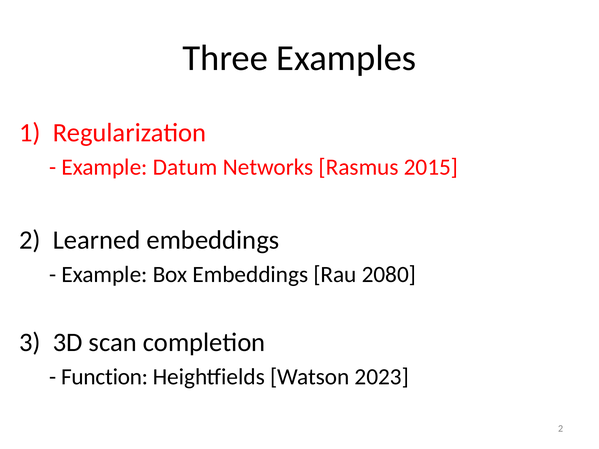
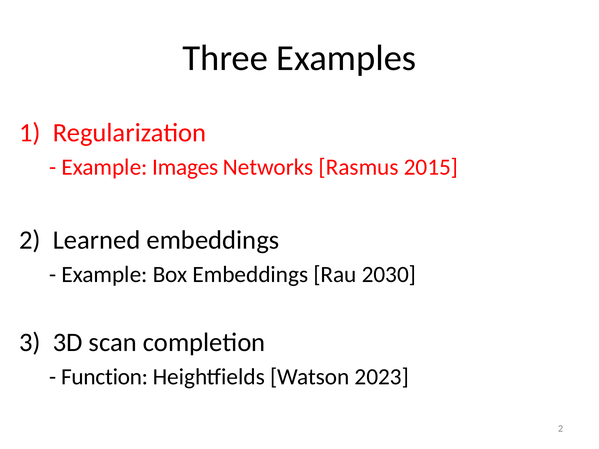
Datum: Datum -> Images
2080: 2080 -> 2030
